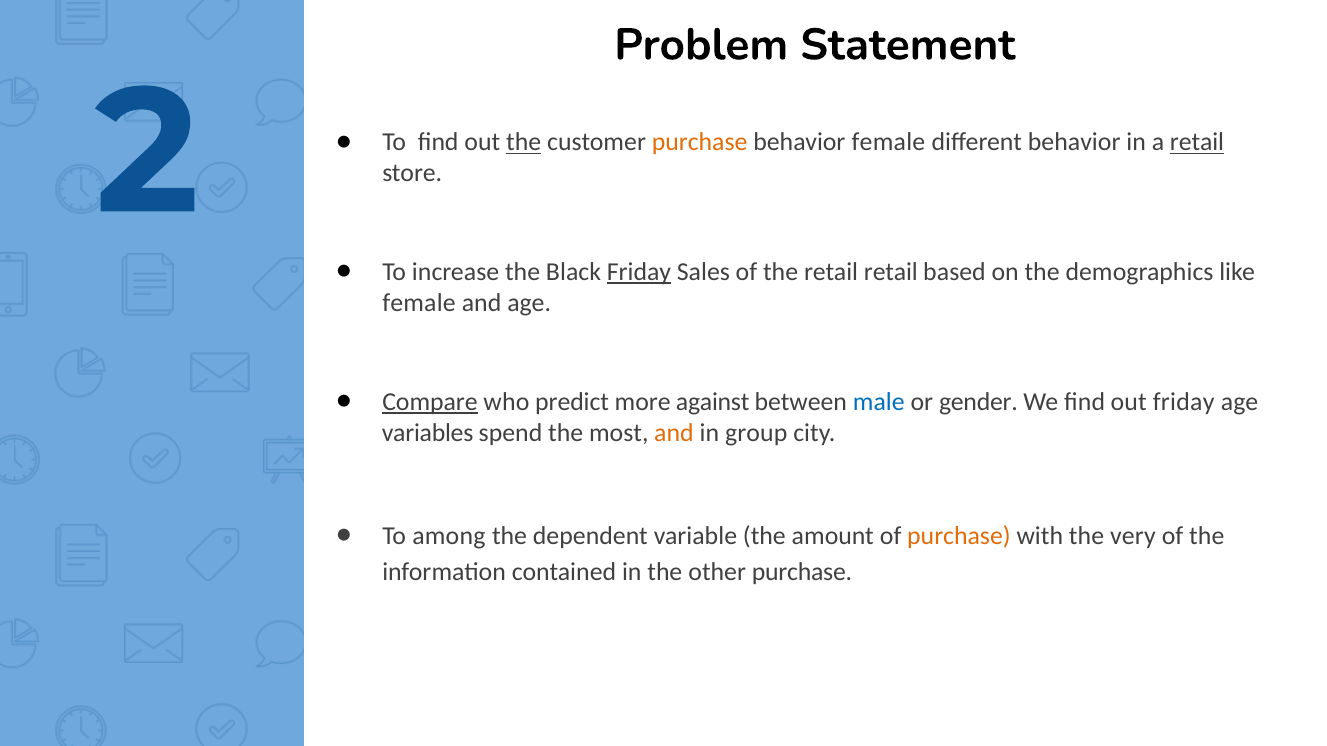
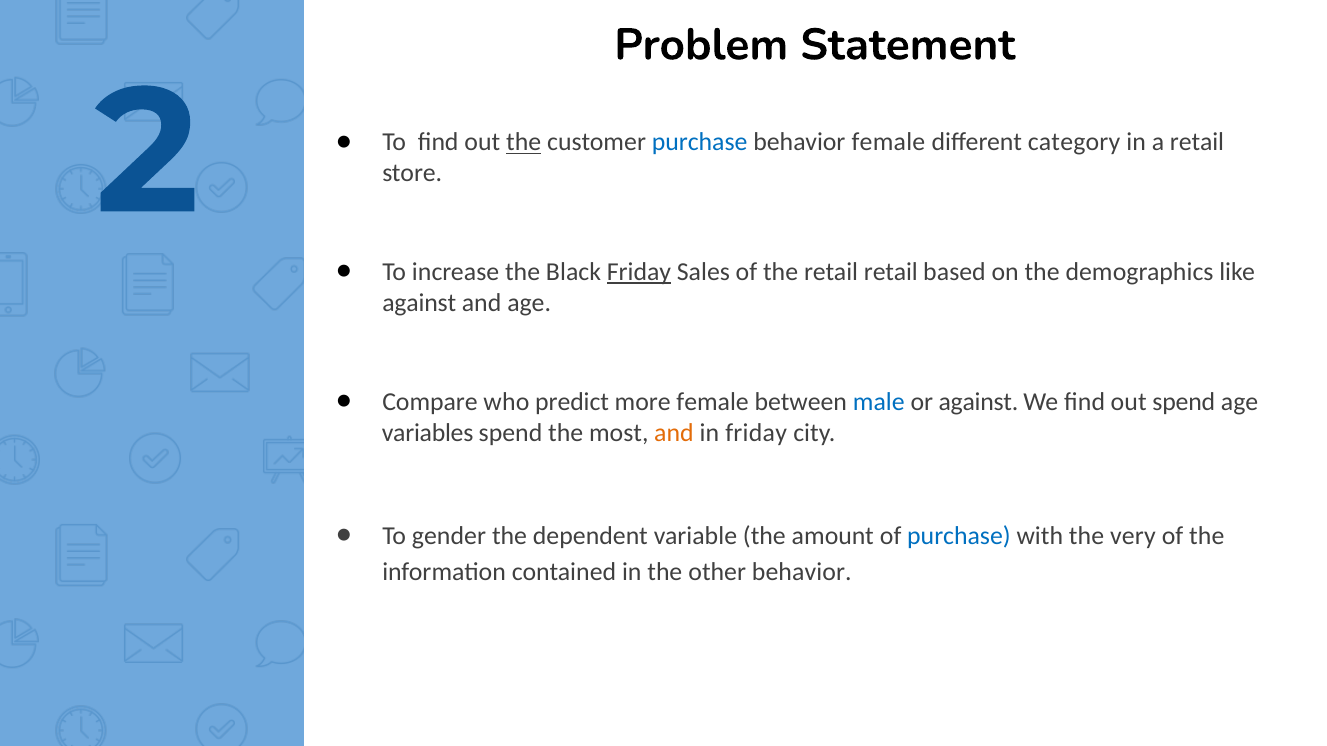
purchase at (700, 142) colour: orange -> blue
different behavior: behavior -> category
retail at (1197, 142) underline: present -> none
female at (419, 303): female -> against
Compare underline: present -> none
more against: against -> female
or gender: gender -> against
out friday: friday -> spend
in group: group -> friday
among: among -> gender
purchase at (959, 536) colour: orange -> blue
other purchase: purchase -> behavior
